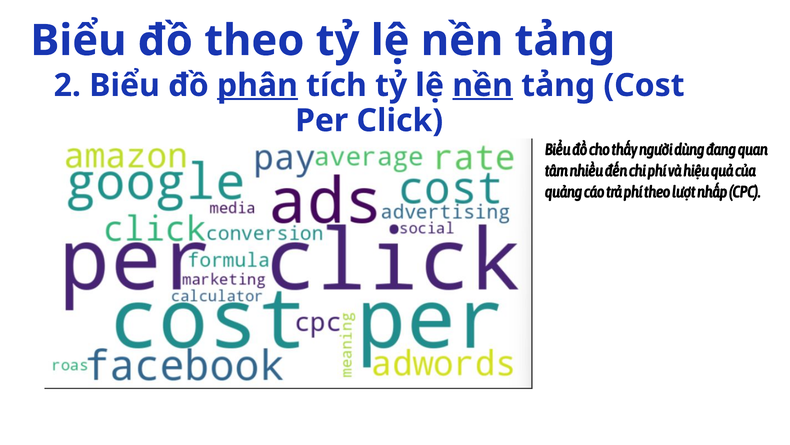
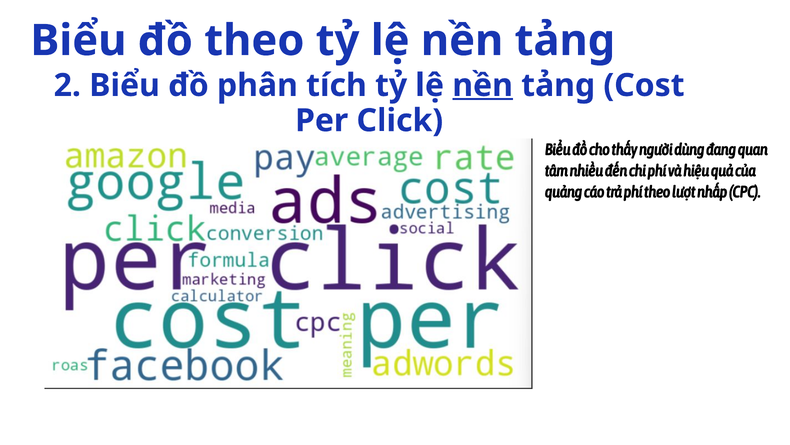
phân underline: present -> none
